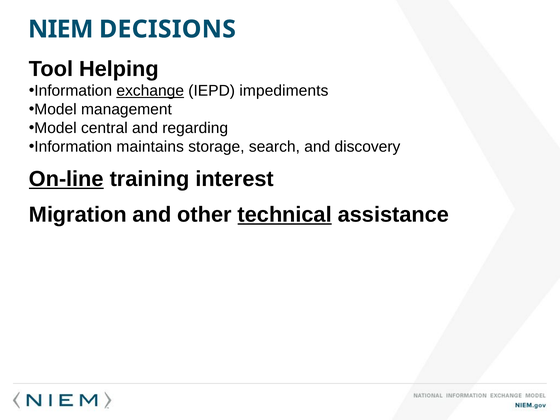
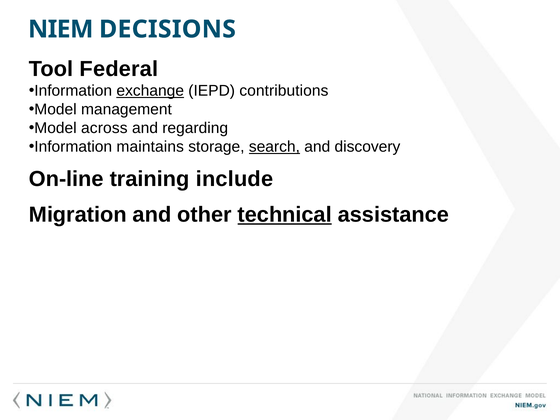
Helping: Helping -> Federal
impediments: impediments -> contributions
central: central -> across
search underline: none -> present
On-line underline: present -> none
interest: interest -> include
